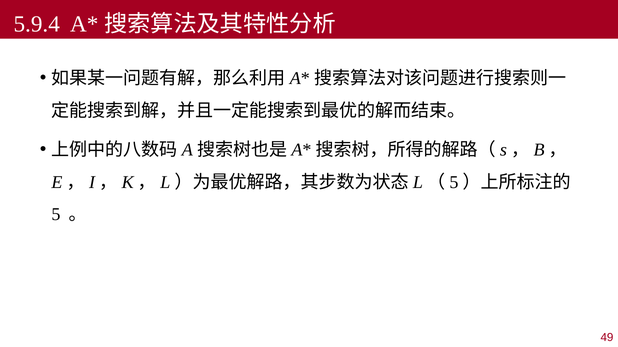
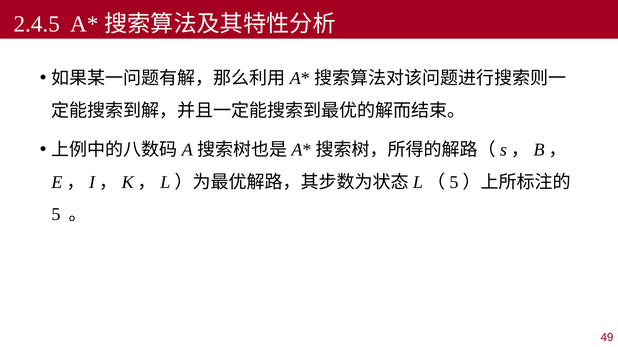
5.9.4: 5.9.4 -> 2.4.5
